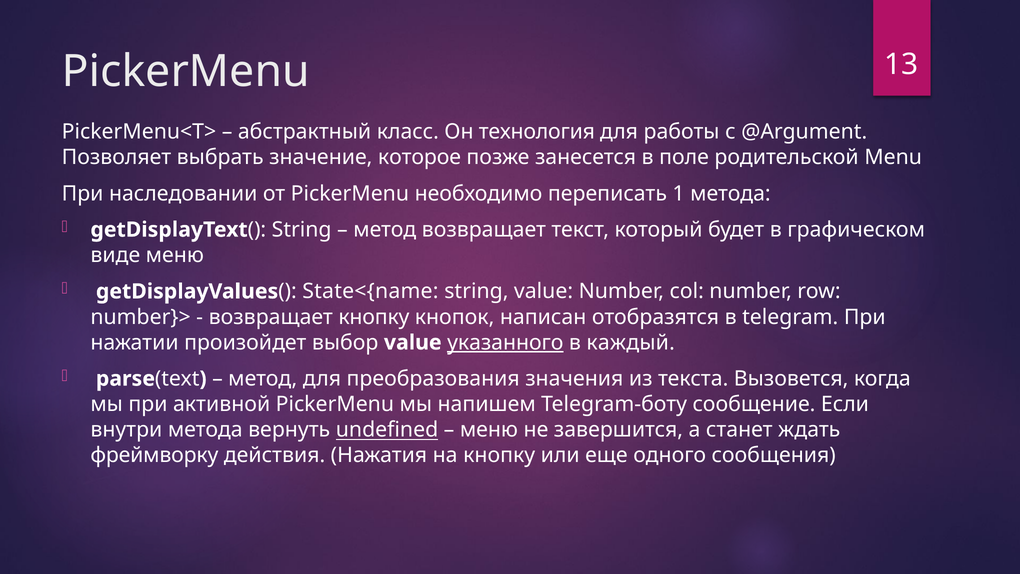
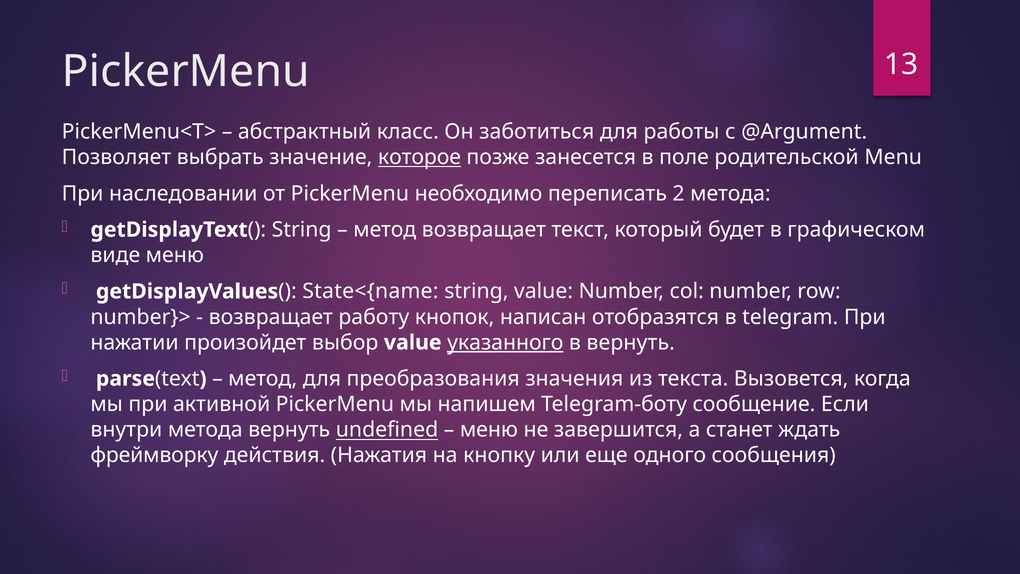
технология: технология -> заботиться
которое underline: none -> present
1: 1 -> 2
возвращает кнопку: кнопку -> работу
в каждый: каждый -> вернуть
